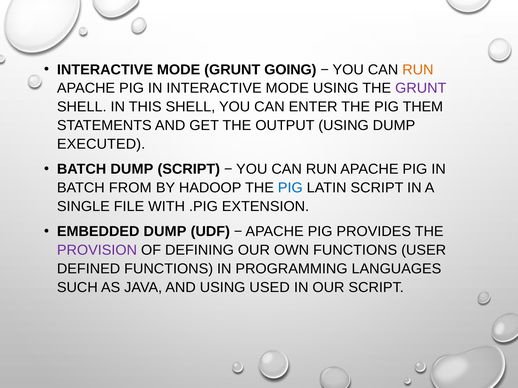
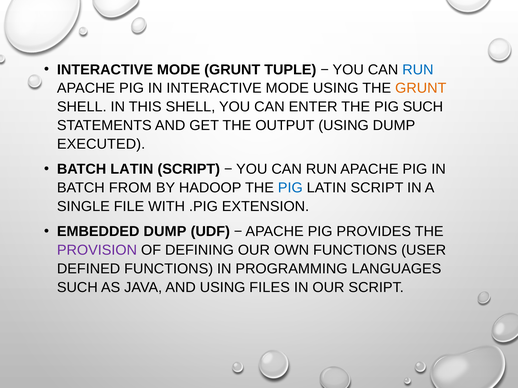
GOING: GOING -> TUPLE
RUN at (418, 70) colour: orange -> blue
GRUNT at (421, 88) colour: purple -> orange
PIG THEM: THEM -> SUCH
BATCH DUMP: DUMP -> LATIN
USED: USED -> FILES
